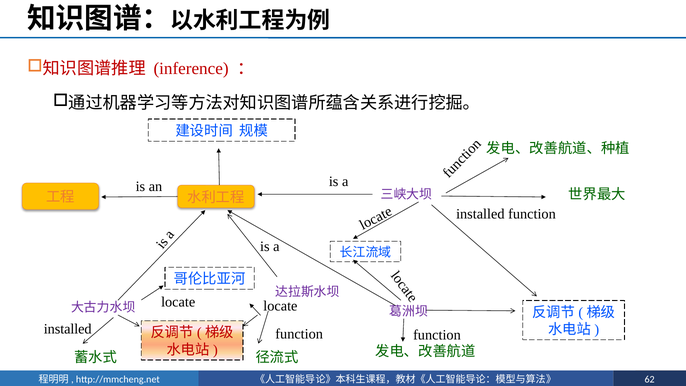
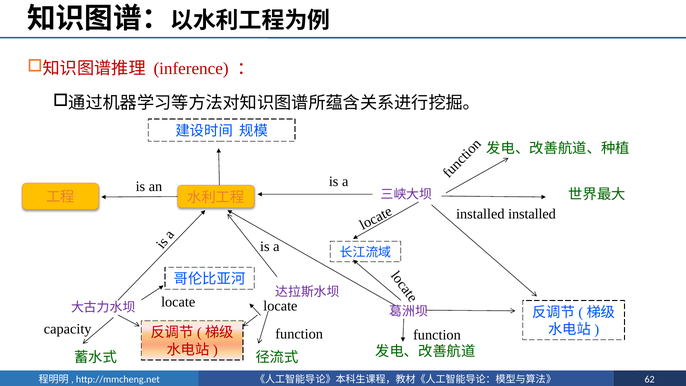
installed function: function -> installed
installed at (68, 329): installed -> capacity
